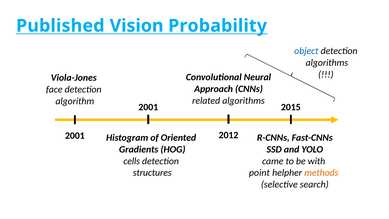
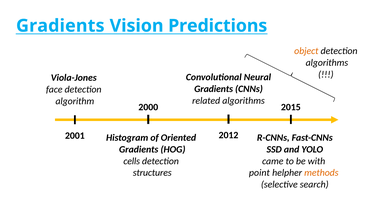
Published at (60, 26): Published -> Gradients
Probability: Probability -> Predictions
object colour: blue -> orange
Approach at (214, 89): Approach -> Gradients
2001 at (148, 107): 2001 -> 2000
